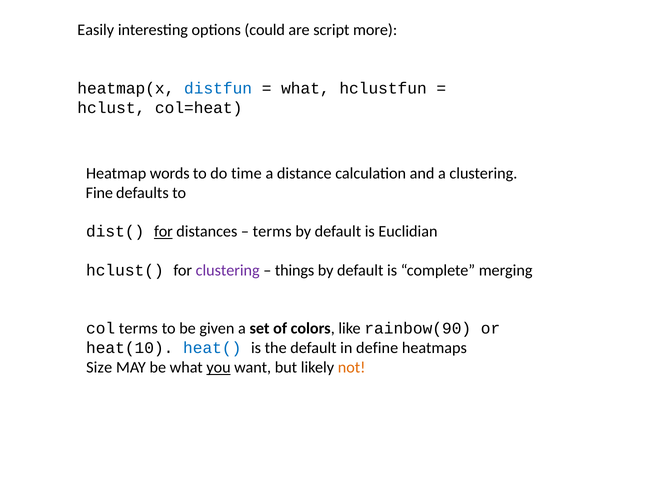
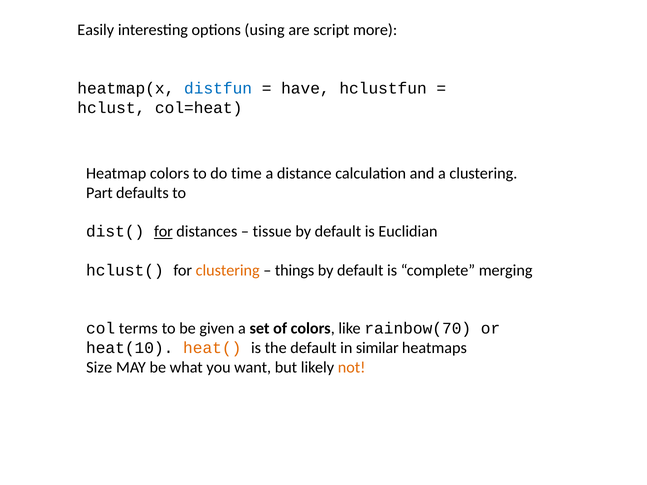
could: could -> using
what at (305, 89): what -> have
Heatmap words: words -> colors
Fine: Fine -> Part
terms at (272, 232): terms -> tissue
clustering at (228, 270) colour: purple -> orange
rainbow(90: rainbow(90 -> rainbow(70
heat( colour: blue -> orange
define: define -> similar
you underline: present -> none
